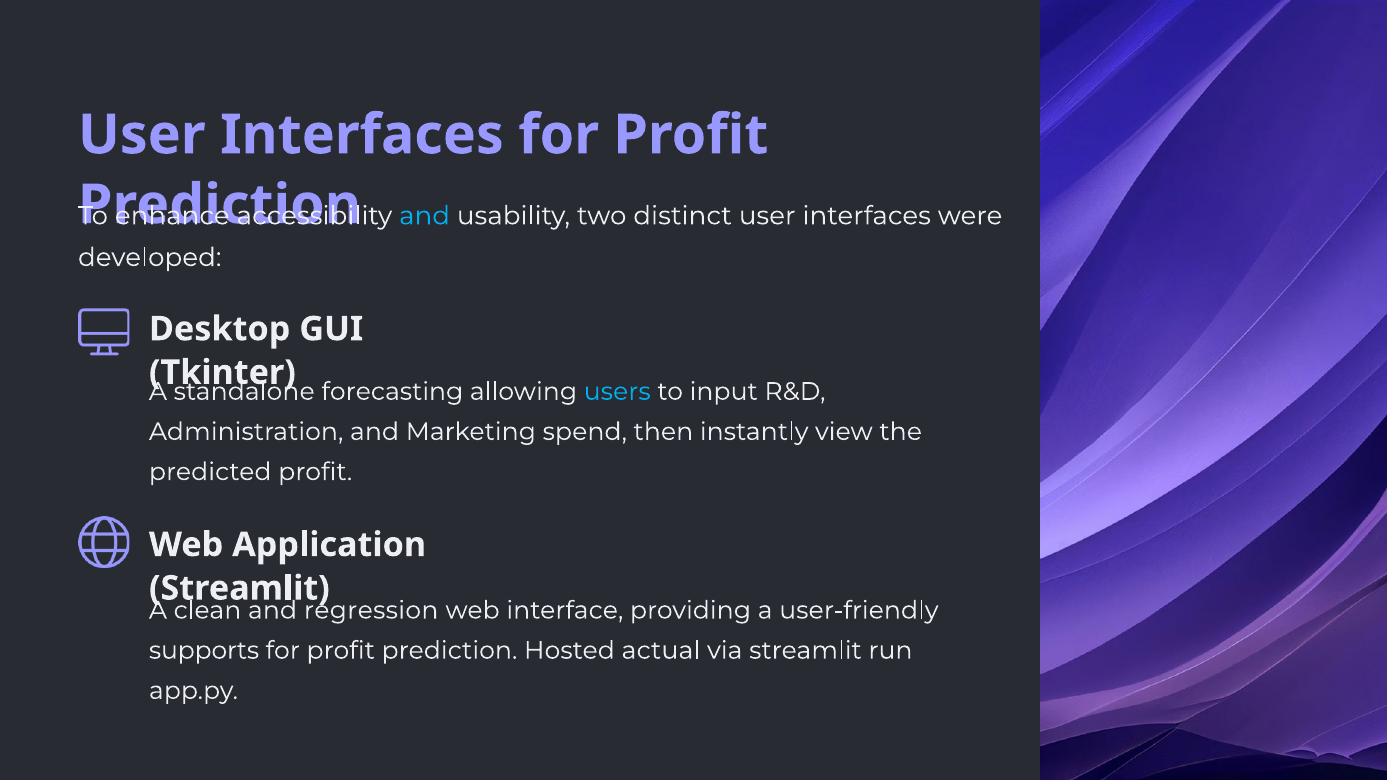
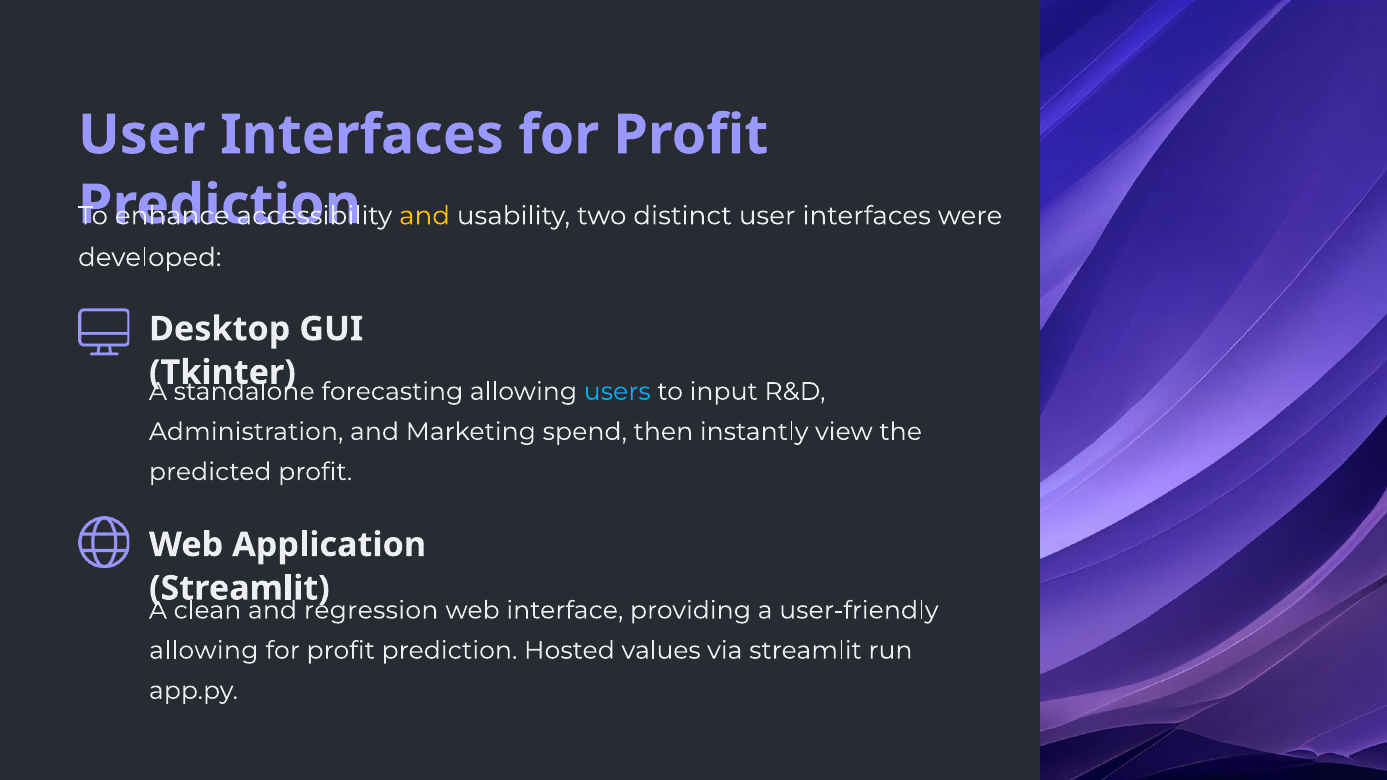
and at (425, 216) colour: light blue -> yellow
supports at (204, 651): supports -> allowing
actual: actual -> values
